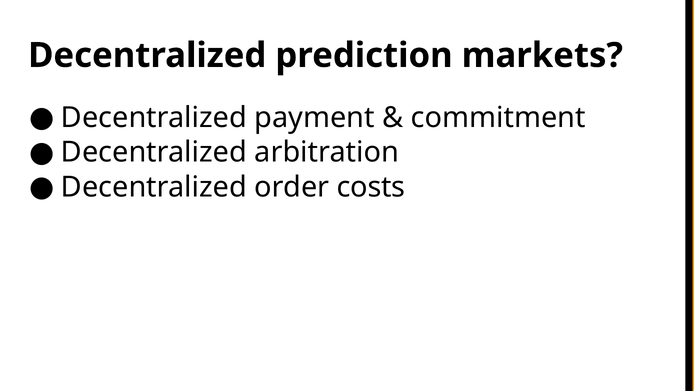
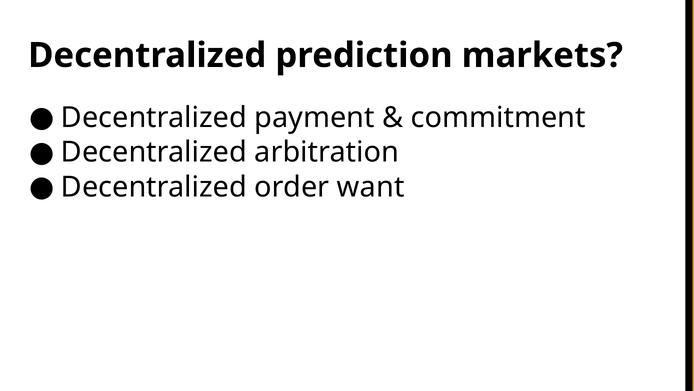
costs: costs -> want
